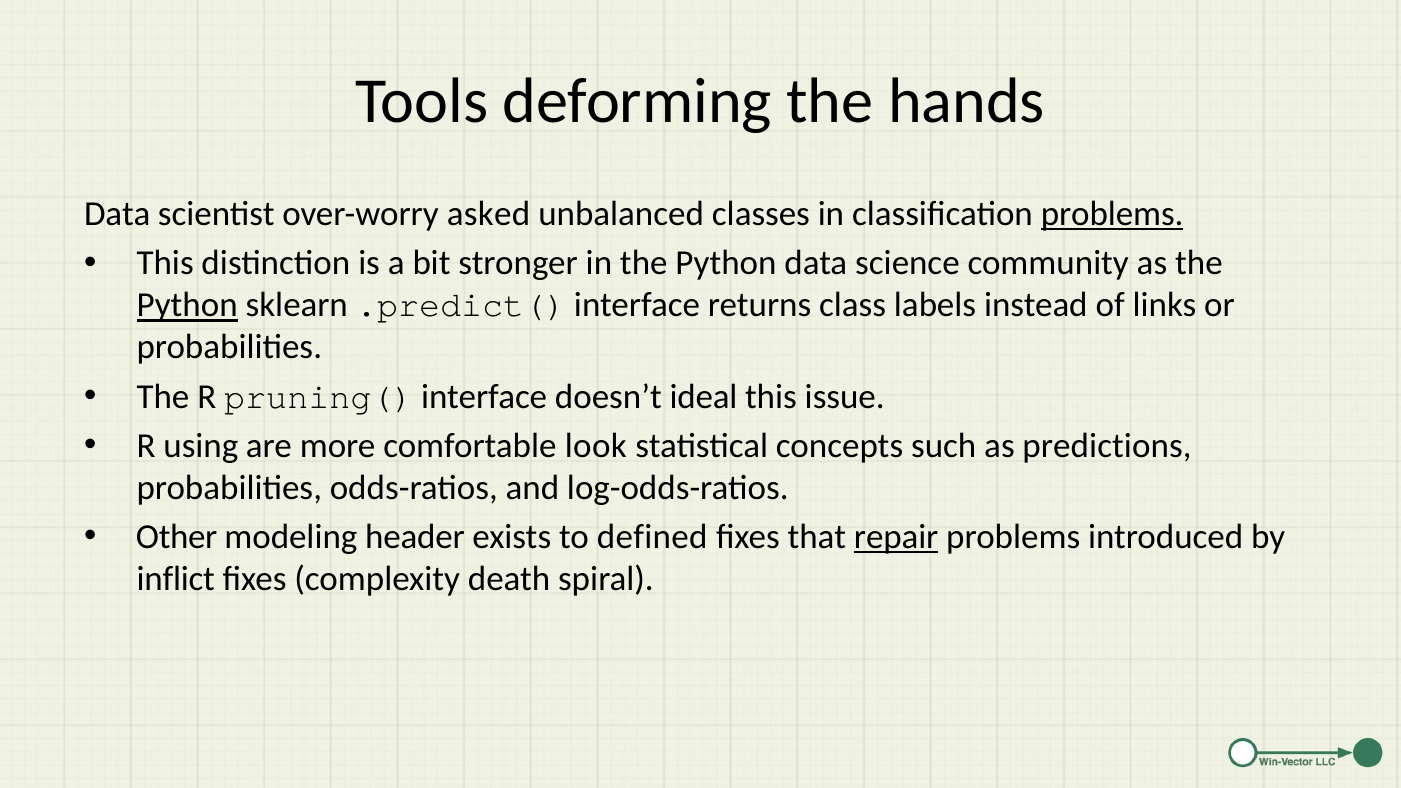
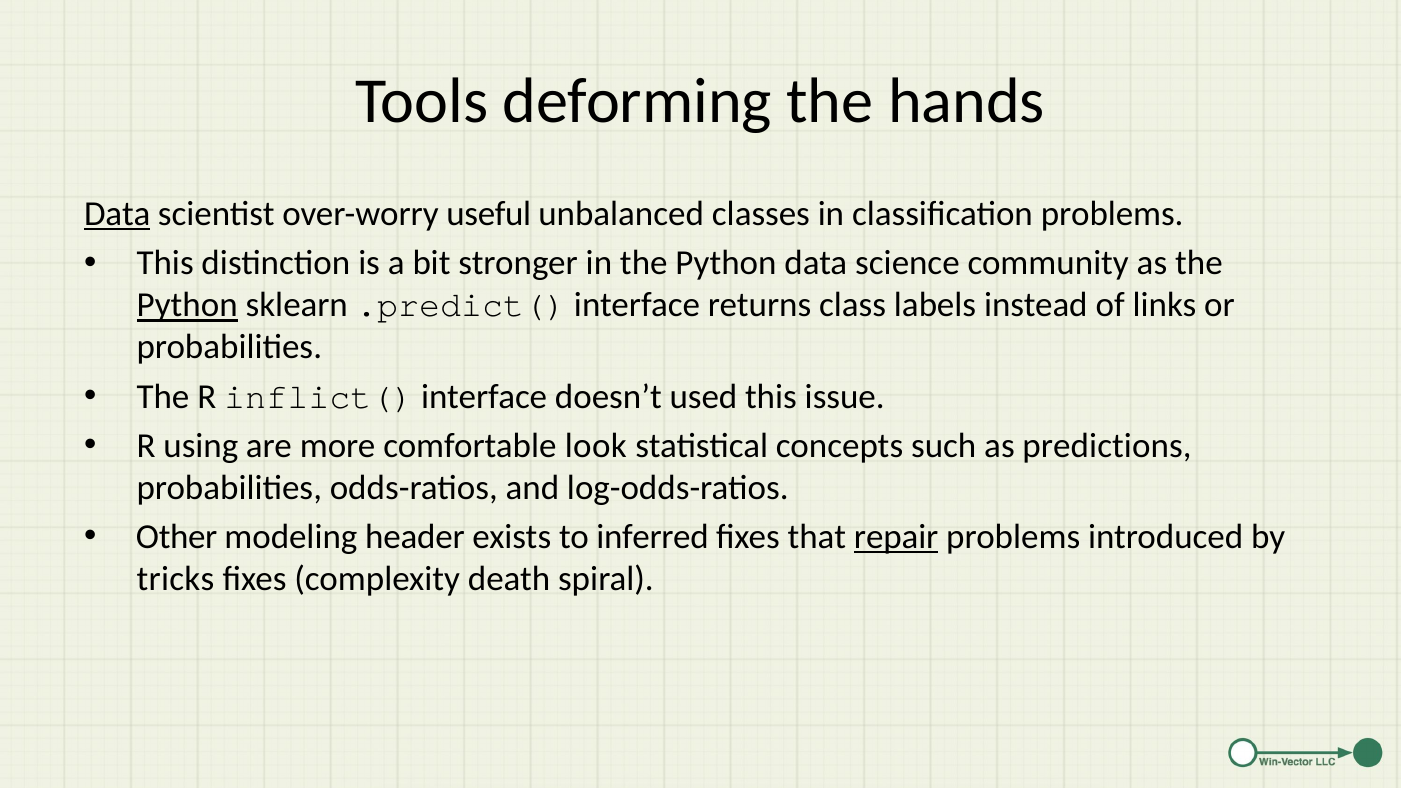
Data at (117, 214) underline: none -> present
asked: asked -> useful
problems at (1112, 214) underline: present -> none
pruning(: pruning( -> inflict(
ideal: ideal -> used
defined: defined -> inferred
inflict: inflict -> tricks
